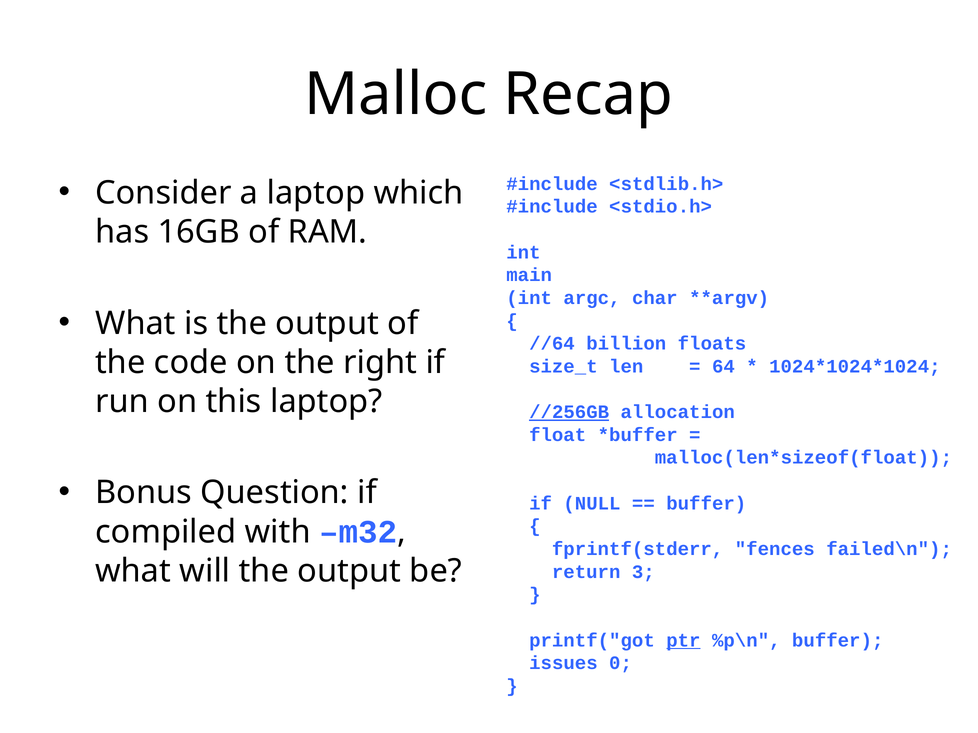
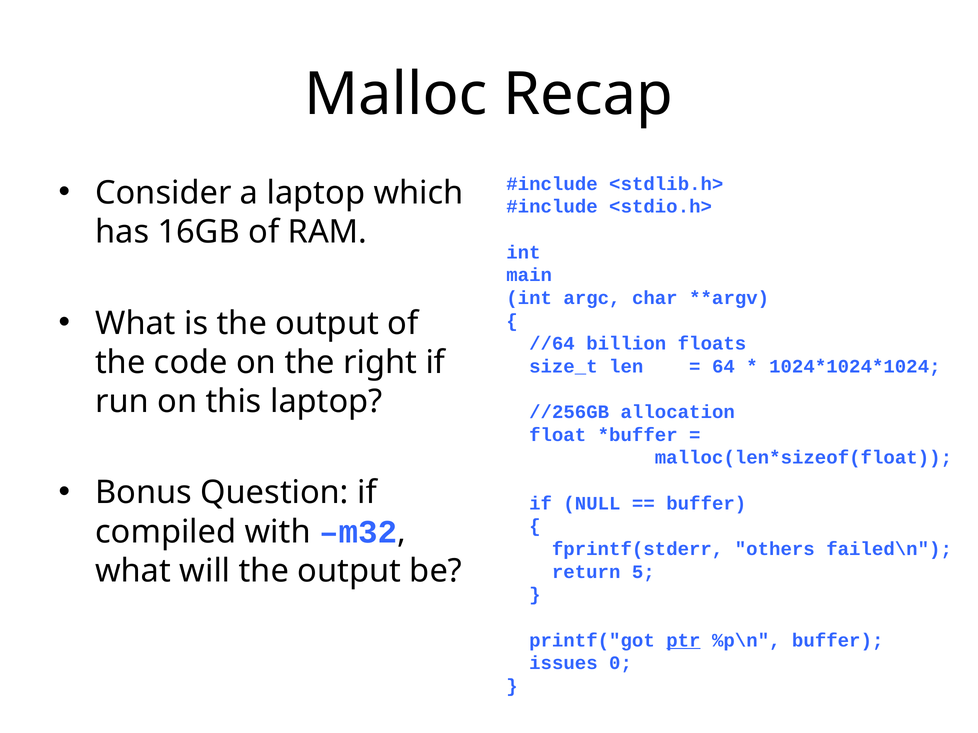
//256GB underline: present -> none
fences: fences -> others
3: 3 -> 5
